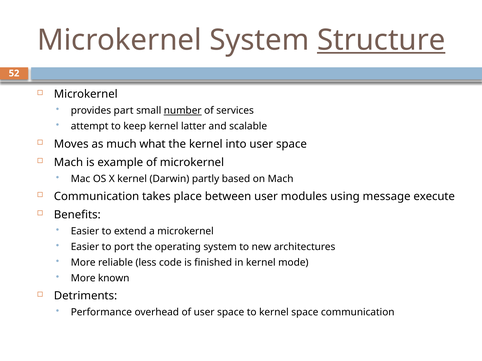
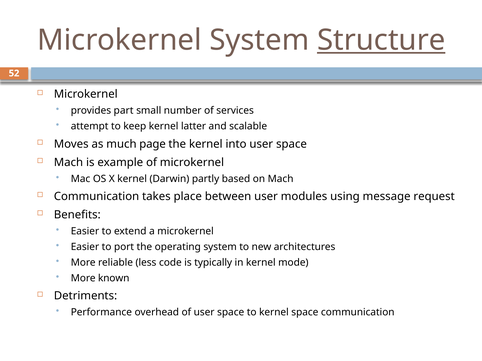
number underline: present -> none
what: what -> page
execute: execute -> request
finished: finished -> typically
